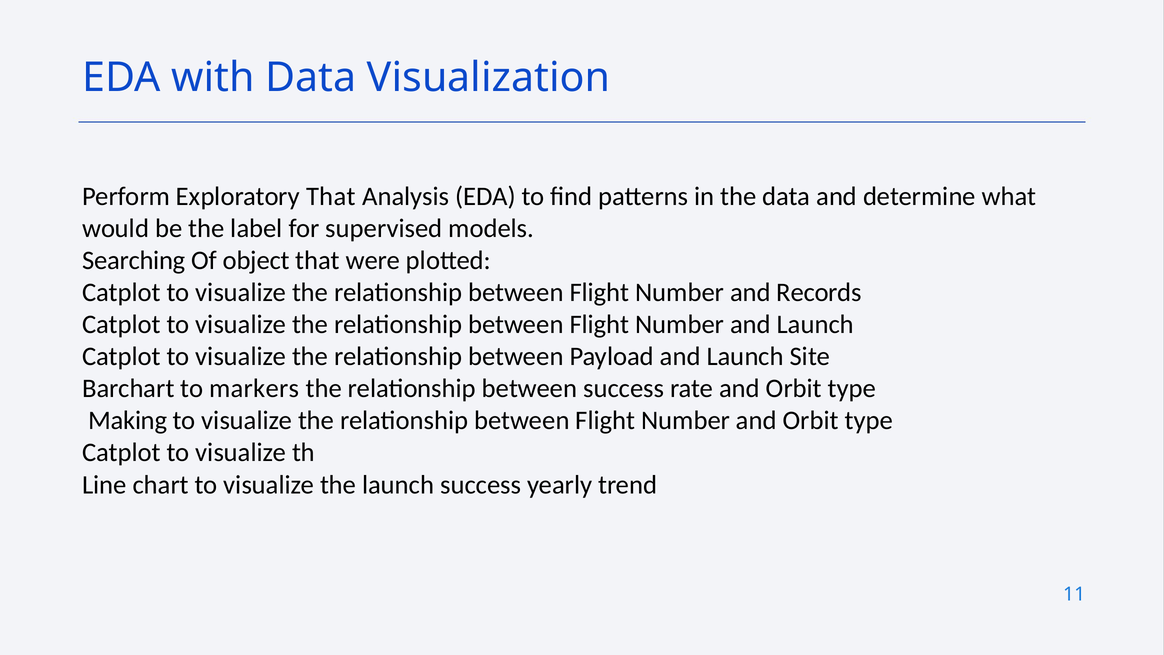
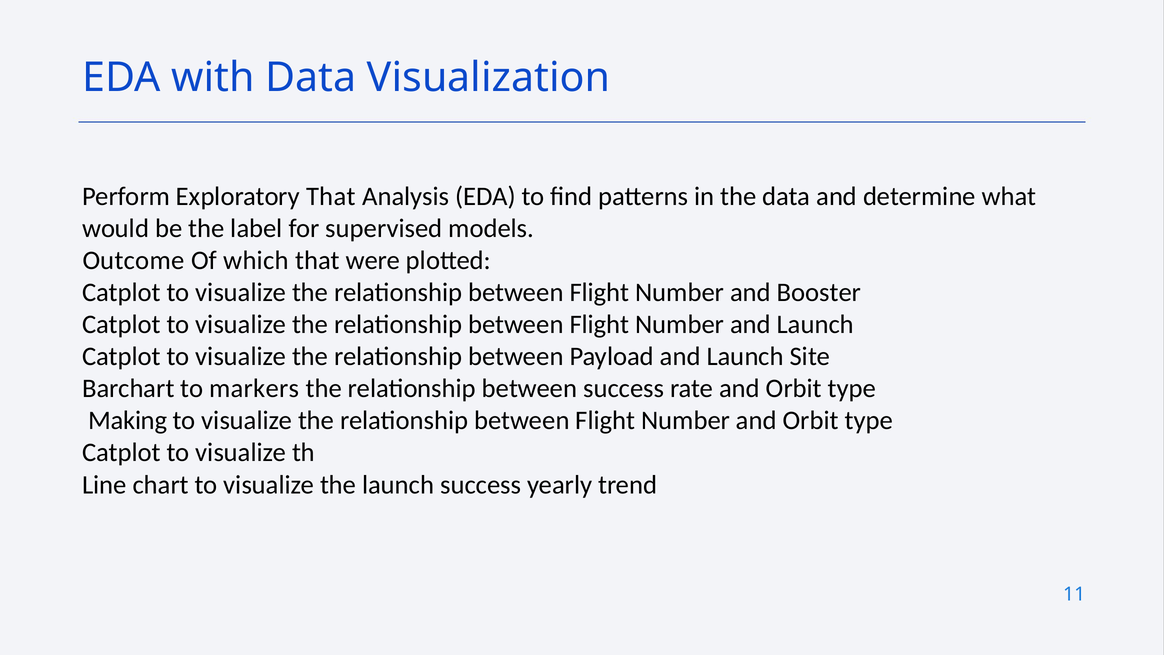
Searching: Searching -> Outcome
object: object -> which
Records: Records -> Booster
